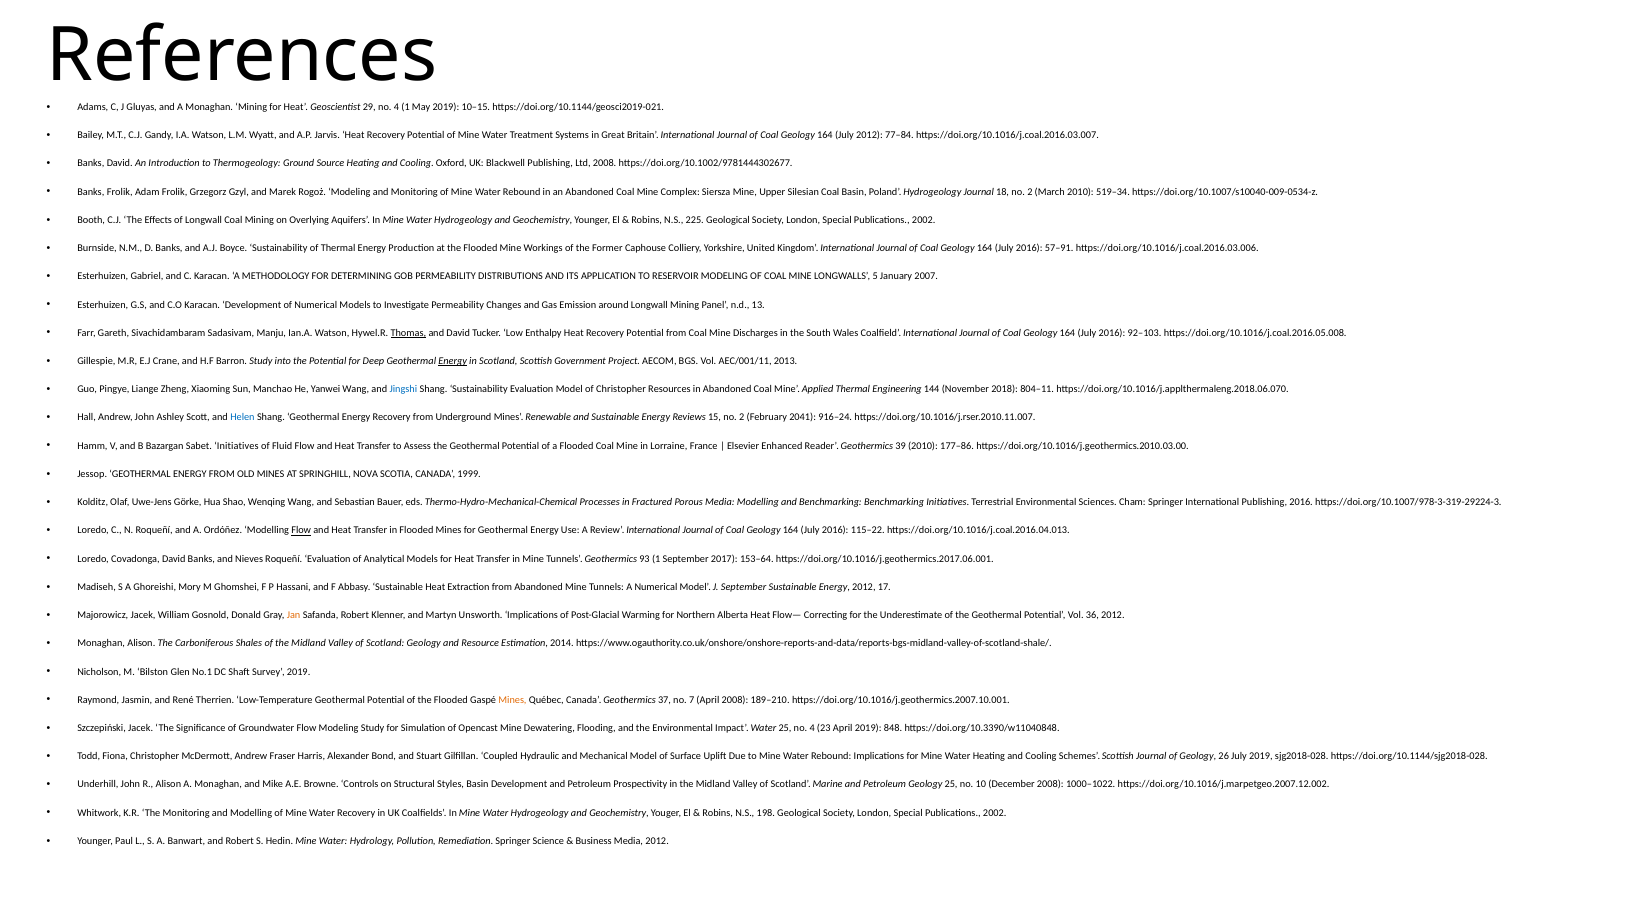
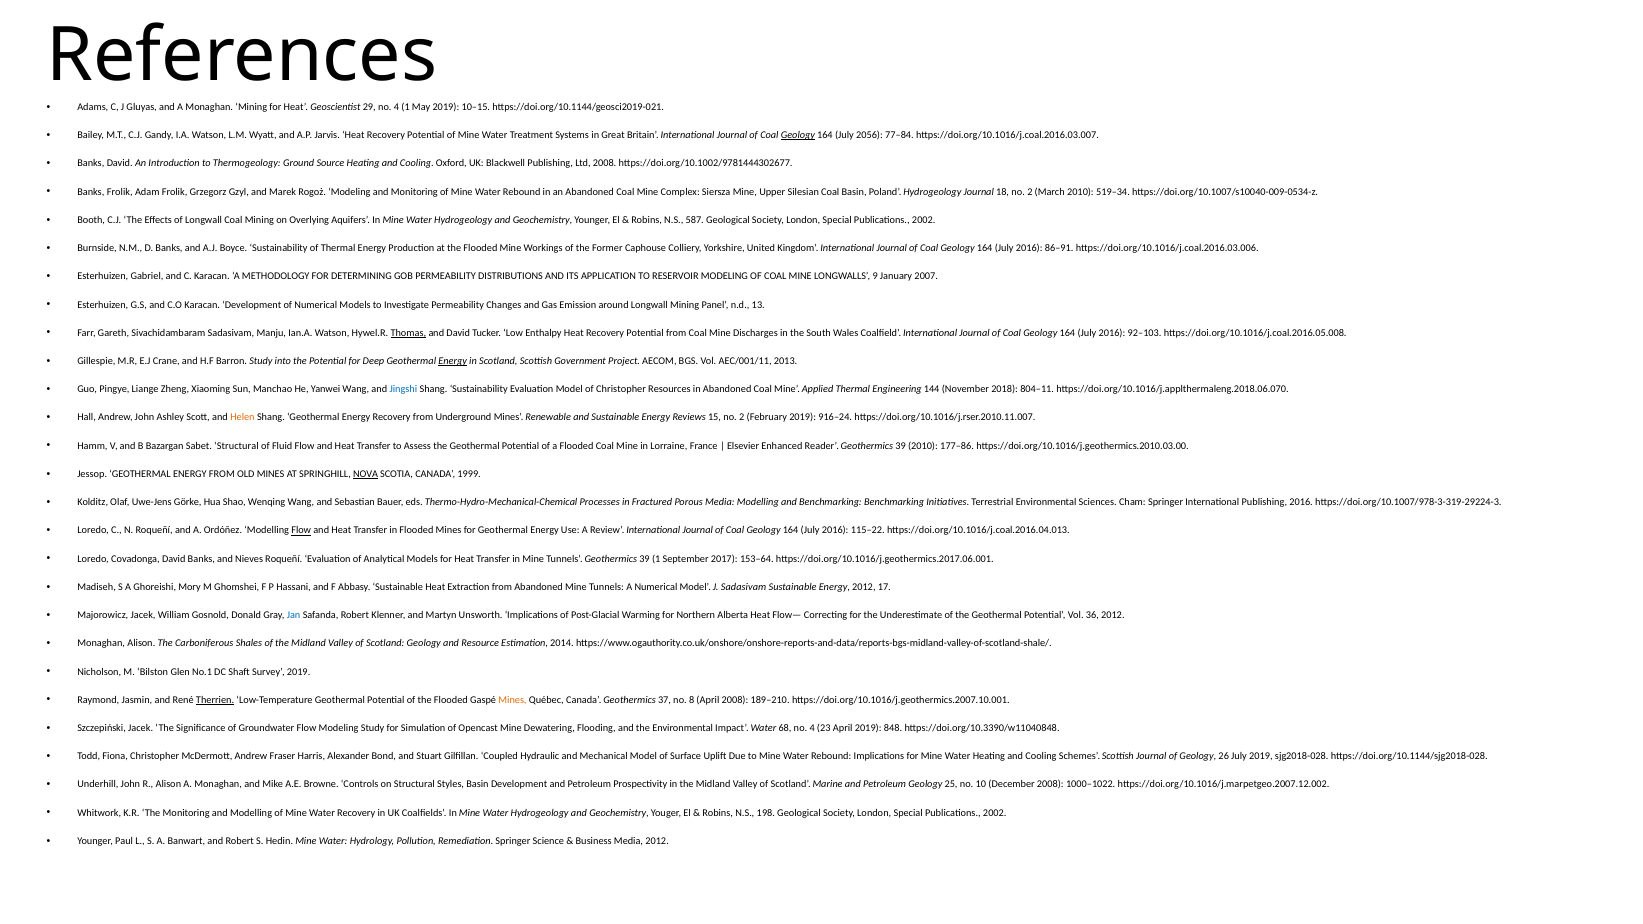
Geology at (798, 135) underline: none -> present
July 2012: 2012 -> 2056
225: 225 -> 587
57–91: 57–91 -> 86–91
5: 5 -> 9
Helen colour: blue -> orange
February 2041: 2041 -> 2019
Sabet Initiatives: Initiatives -> Structural
NOVA underline: none -> present
Tunnels Geothermics 93: 93 -> 39
J September: September -> Sadasivam
Jan colour: orange -> blue
Therrien underline: none -> present
7: 7 -> 8
Water 25: 25 -> 68
